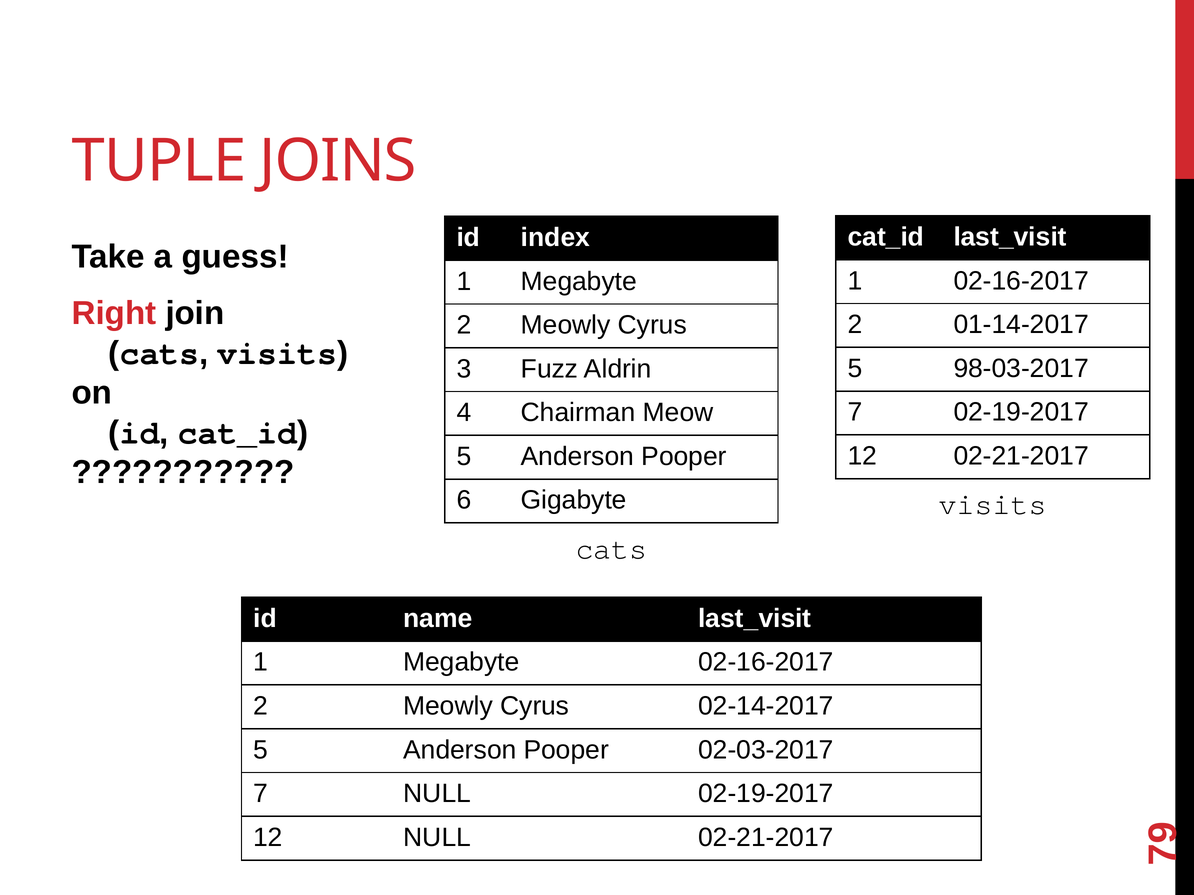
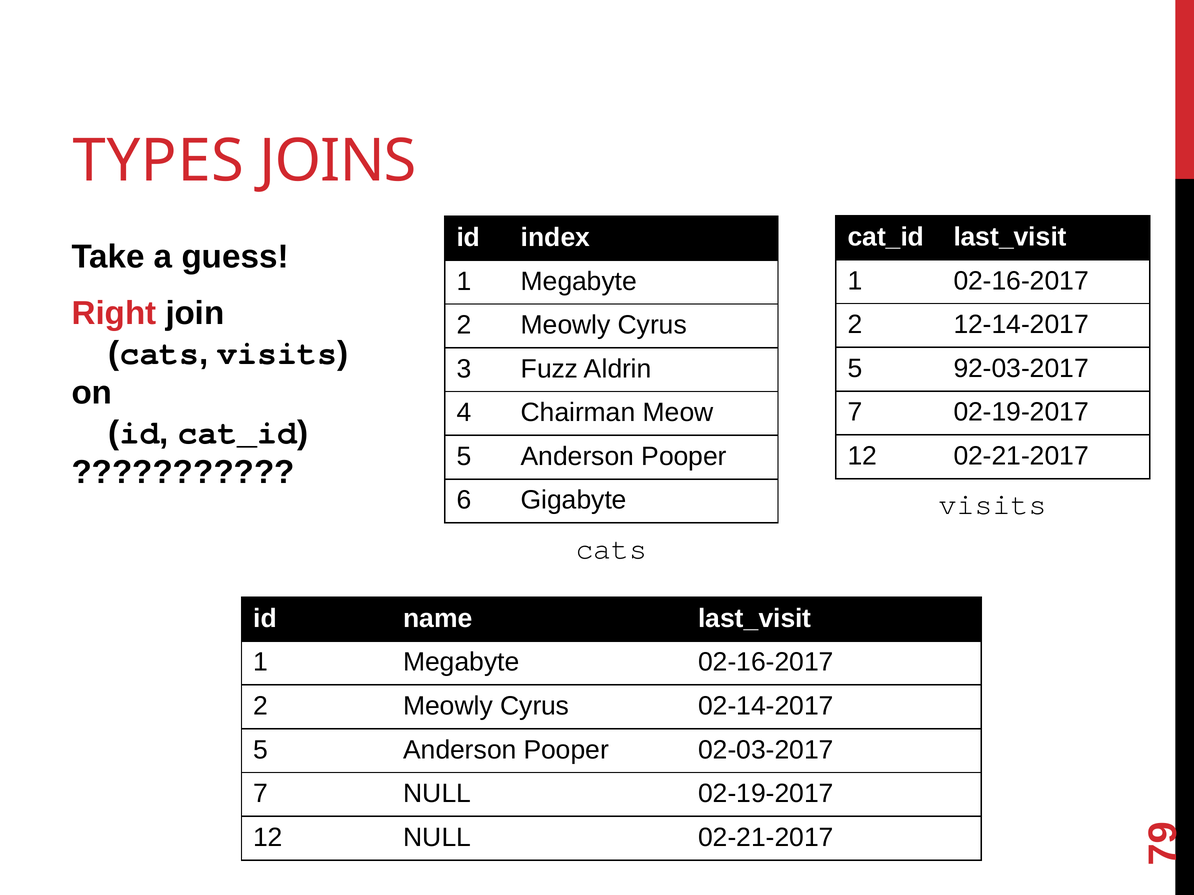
TUPLE: TUPLE -> TYPES
01-14-2017: 01-14-2017 -> 12-14-2017
98-03-2017: 98-03-2017 -> 92-03-2017
